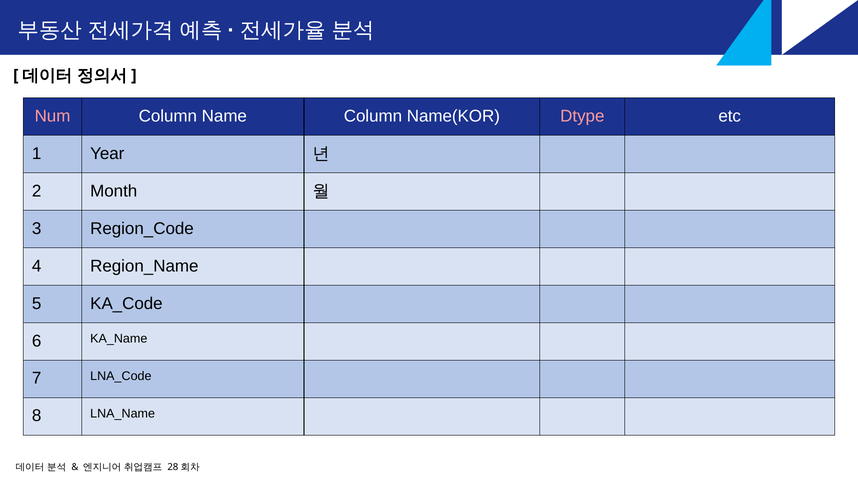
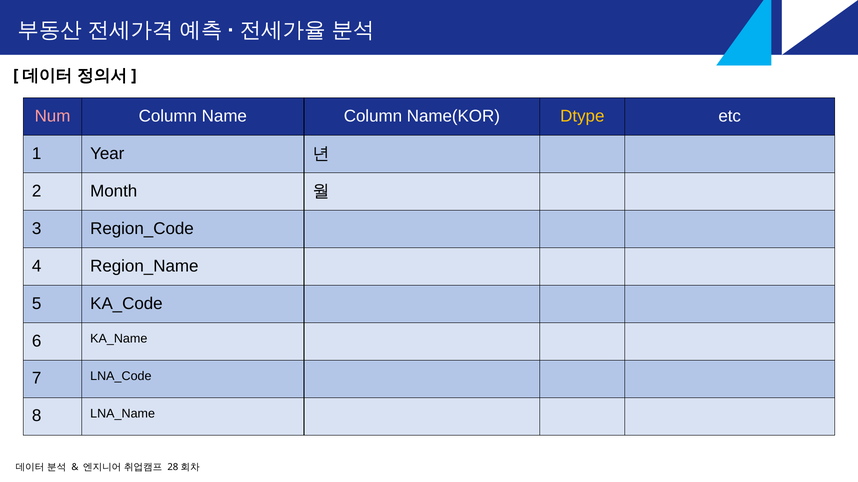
Dtype colour: pink -> yellow
